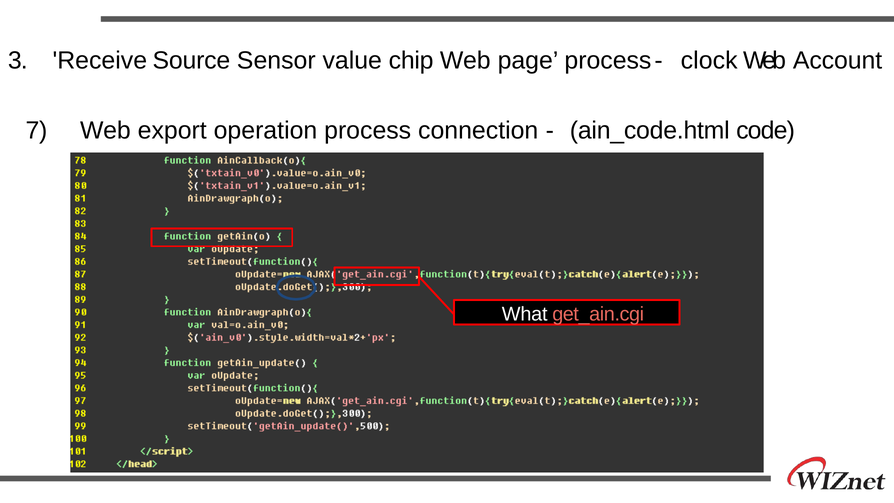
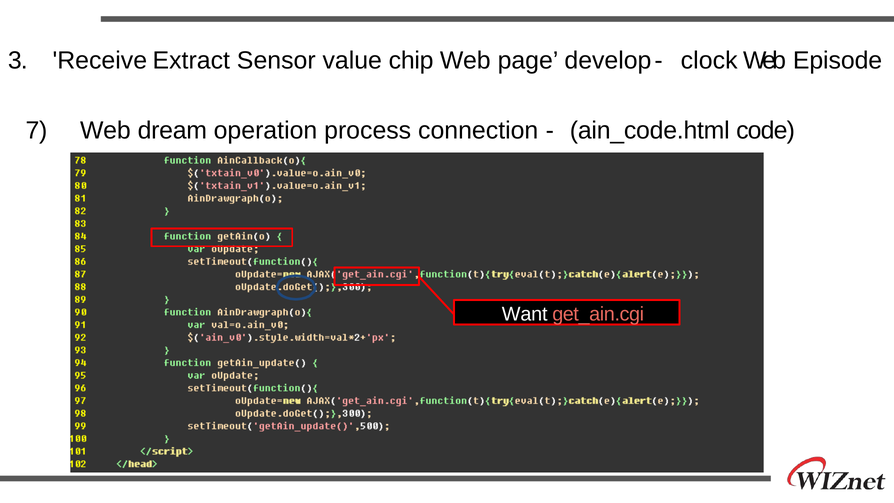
Source: Source -> Extract
page process: process -> develop
Account: Account -> Episode
export: export -> dream
What: What -> Want
